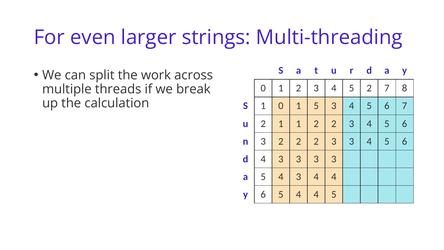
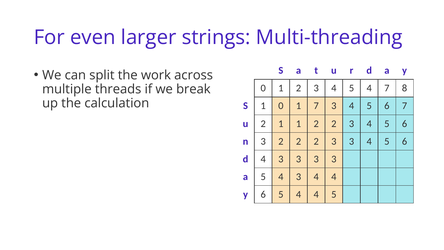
4 5 2: 2 -> 4
1 5: 5 -> 7
